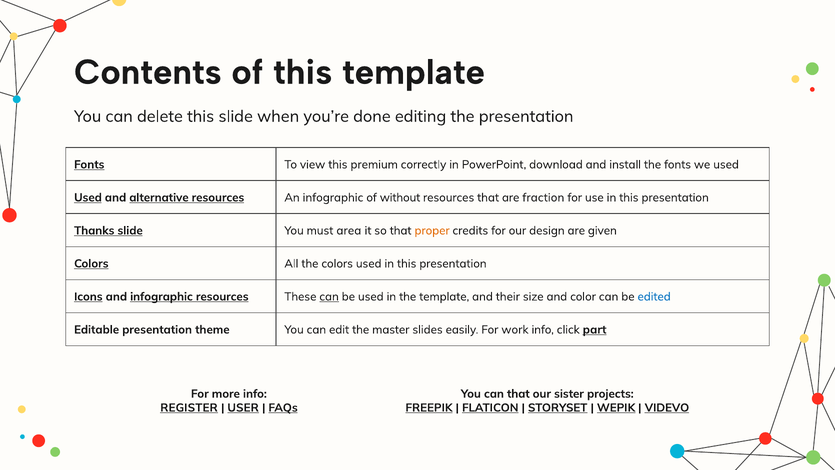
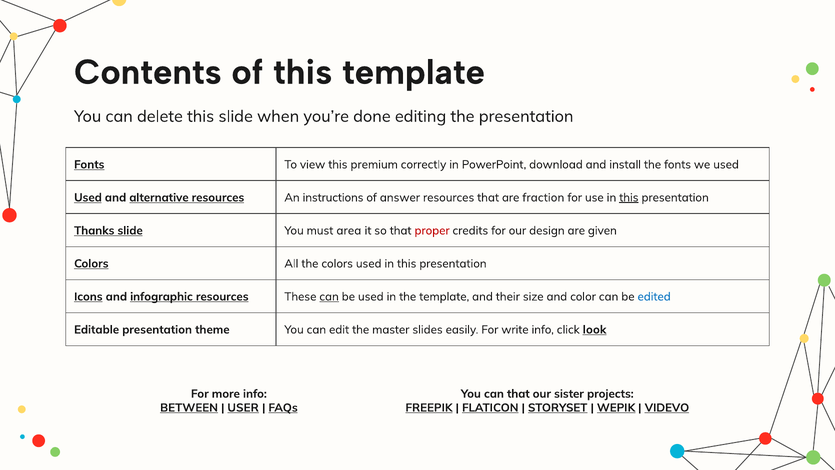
An infographic: infographic -> instructions
without: without -> answer
this at (629, 197) underline: none -> present
proper colour: orange -> red
work: work -> write
part: part -> look
REGISTER: REGISTER -> BETWEEN
